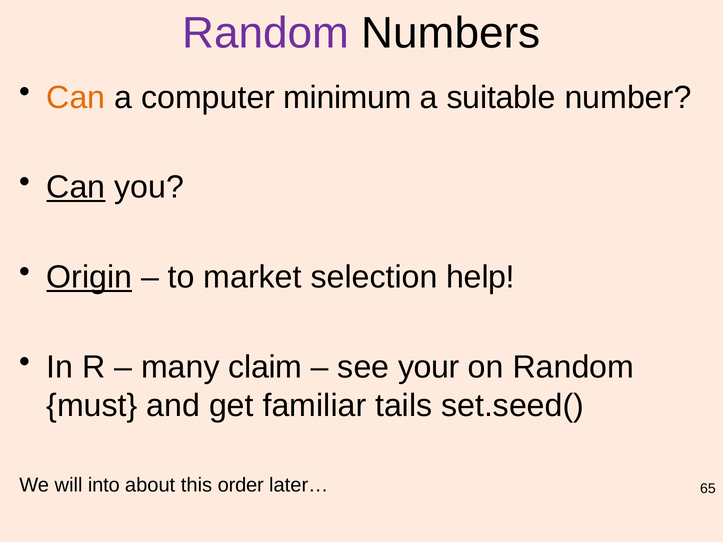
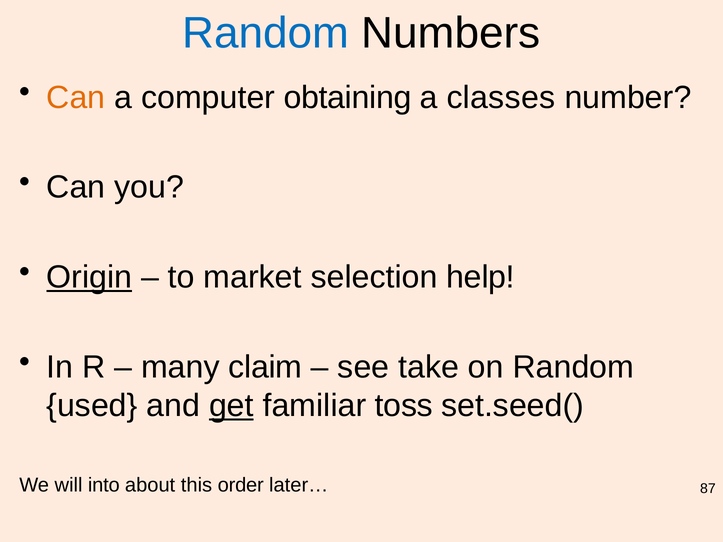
Random at (266, 33) colour: purple -> blue
minimum: minimum -> obtaining
suitable: suitable -> classes
Can at (76, 187) underline: present -> none
your: your -> take
must: must -> used
get underline: none -> present
tails: tails -> toss
65: 65 -> 87
